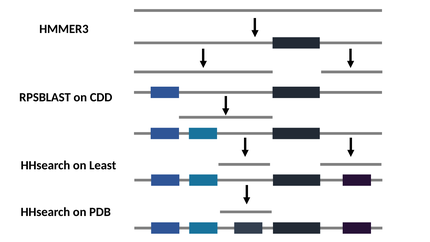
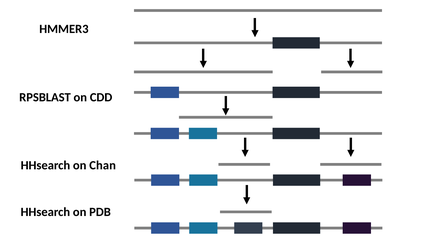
Least: Least -> Chan
